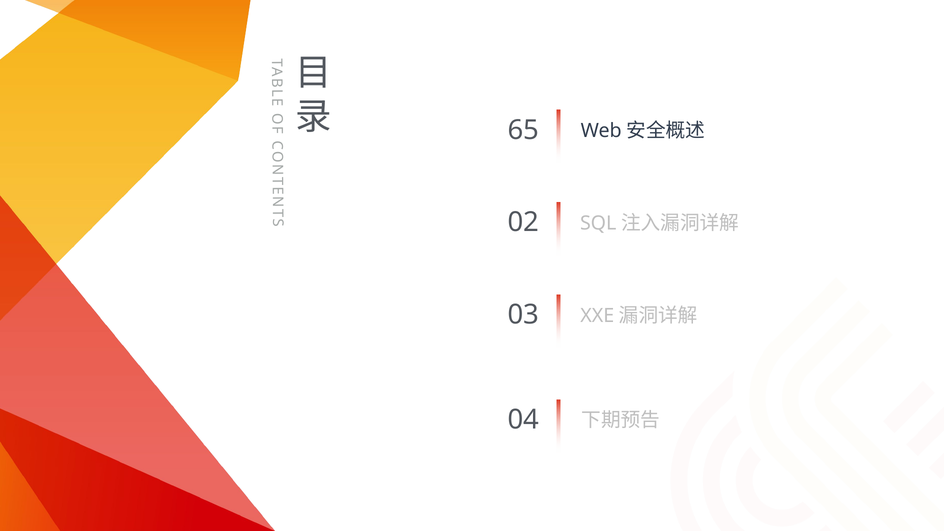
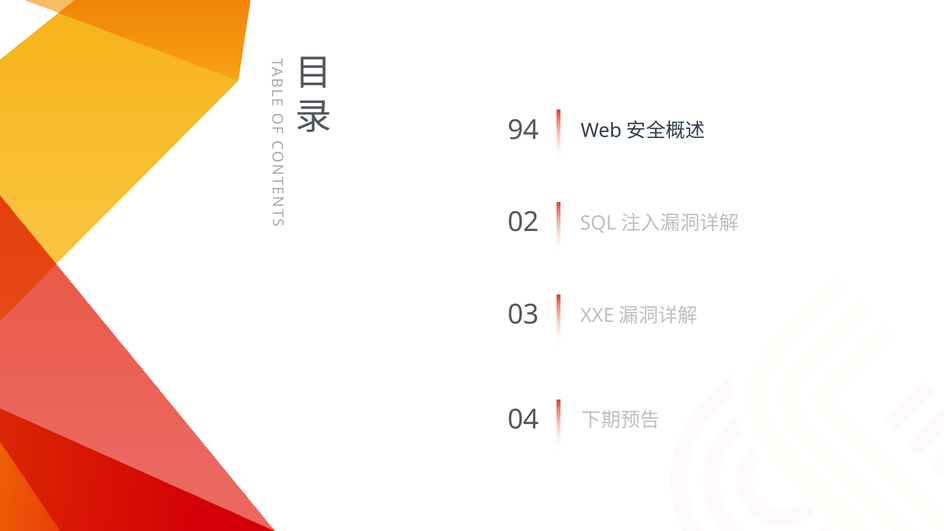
65: 65 -> 94
